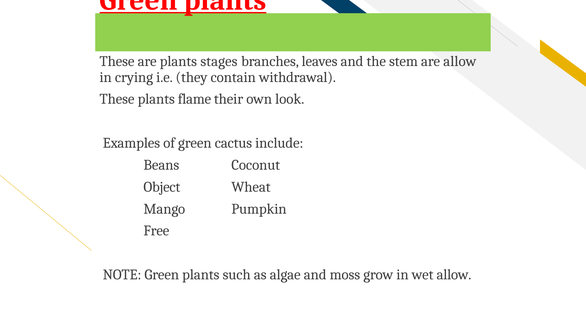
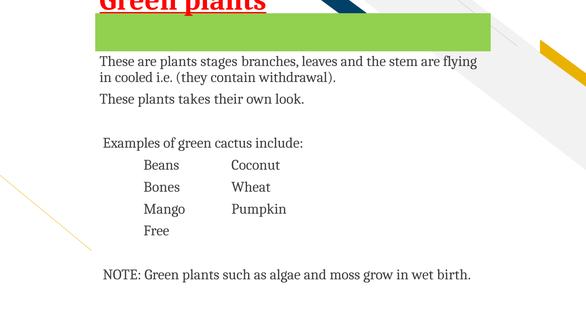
are allow: allow -> flying
crying: crying -> cooled
flame: flame -> takes
Object: Object -> Bones
wet allow: allow -> birth
